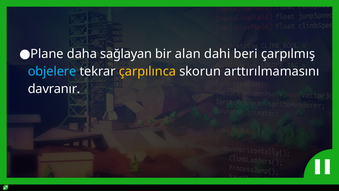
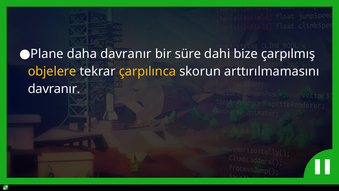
daha sağlayan: sağlayan -> davranır
alan: alan -> süre
beri: beri -> bize
objelere colour: light blue -> yellow
